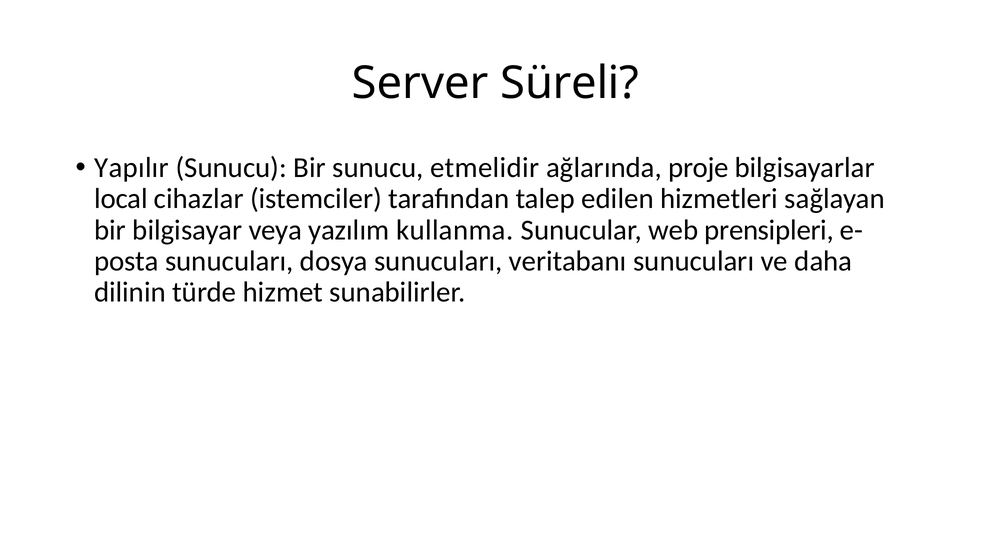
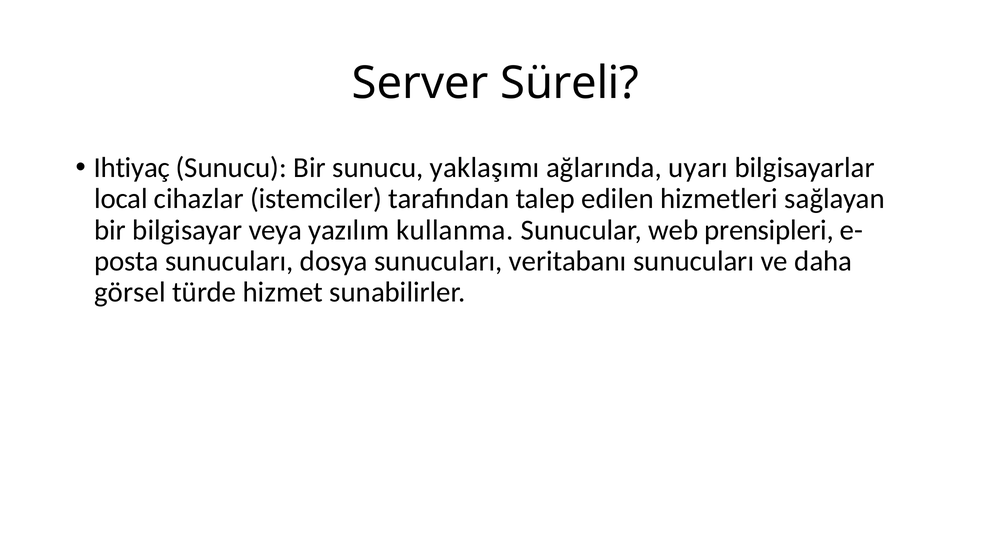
Yapılır: Yapılır -> Ihtiyaç
etmelidir: etmelidir -> yaklaşımı
proje: proje -> uyarı
dilinin: dilinin -> görsel
